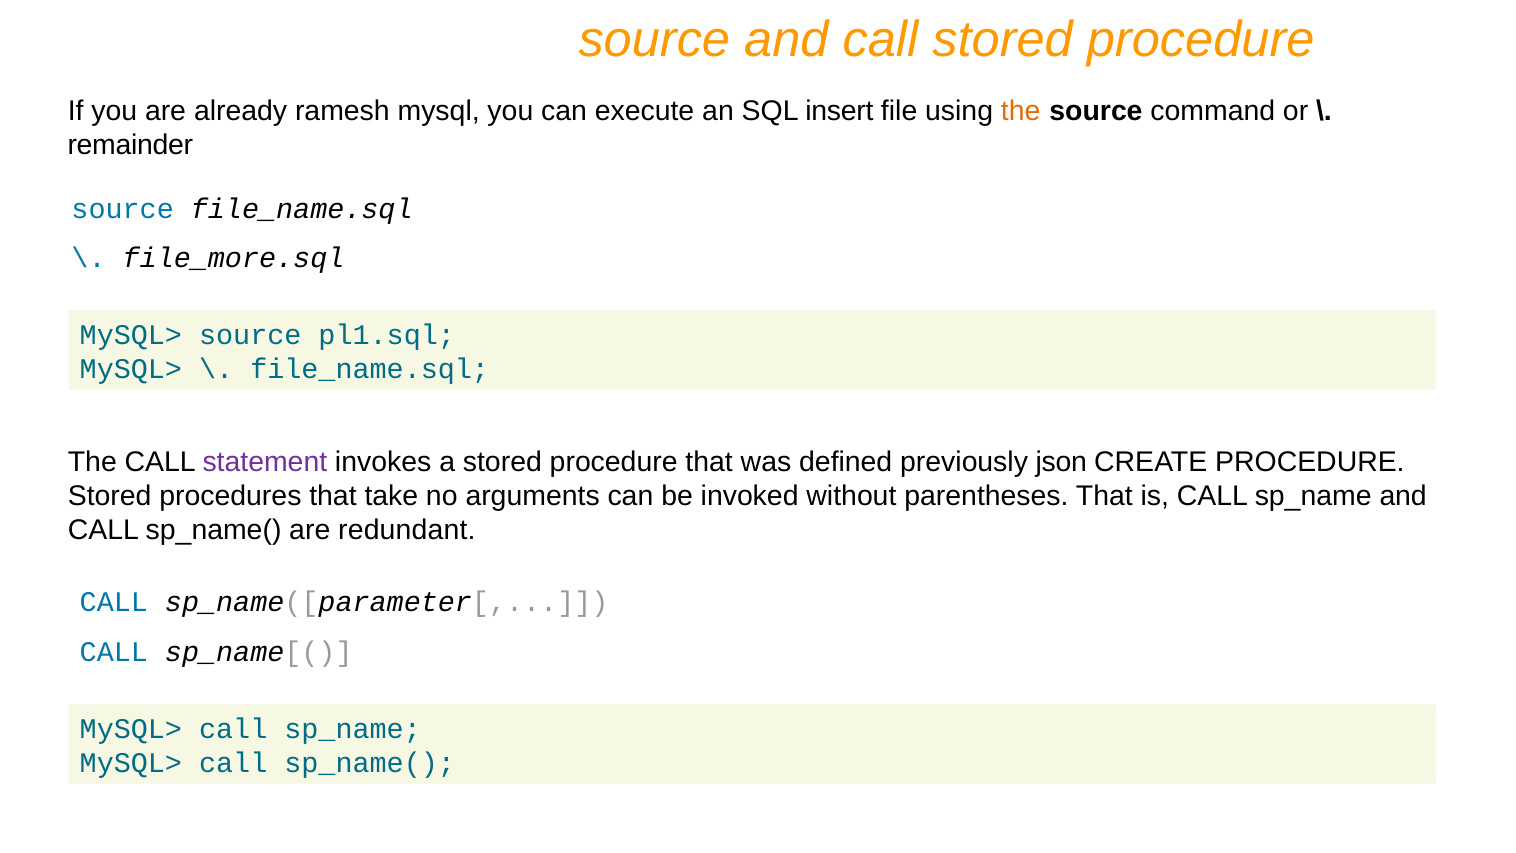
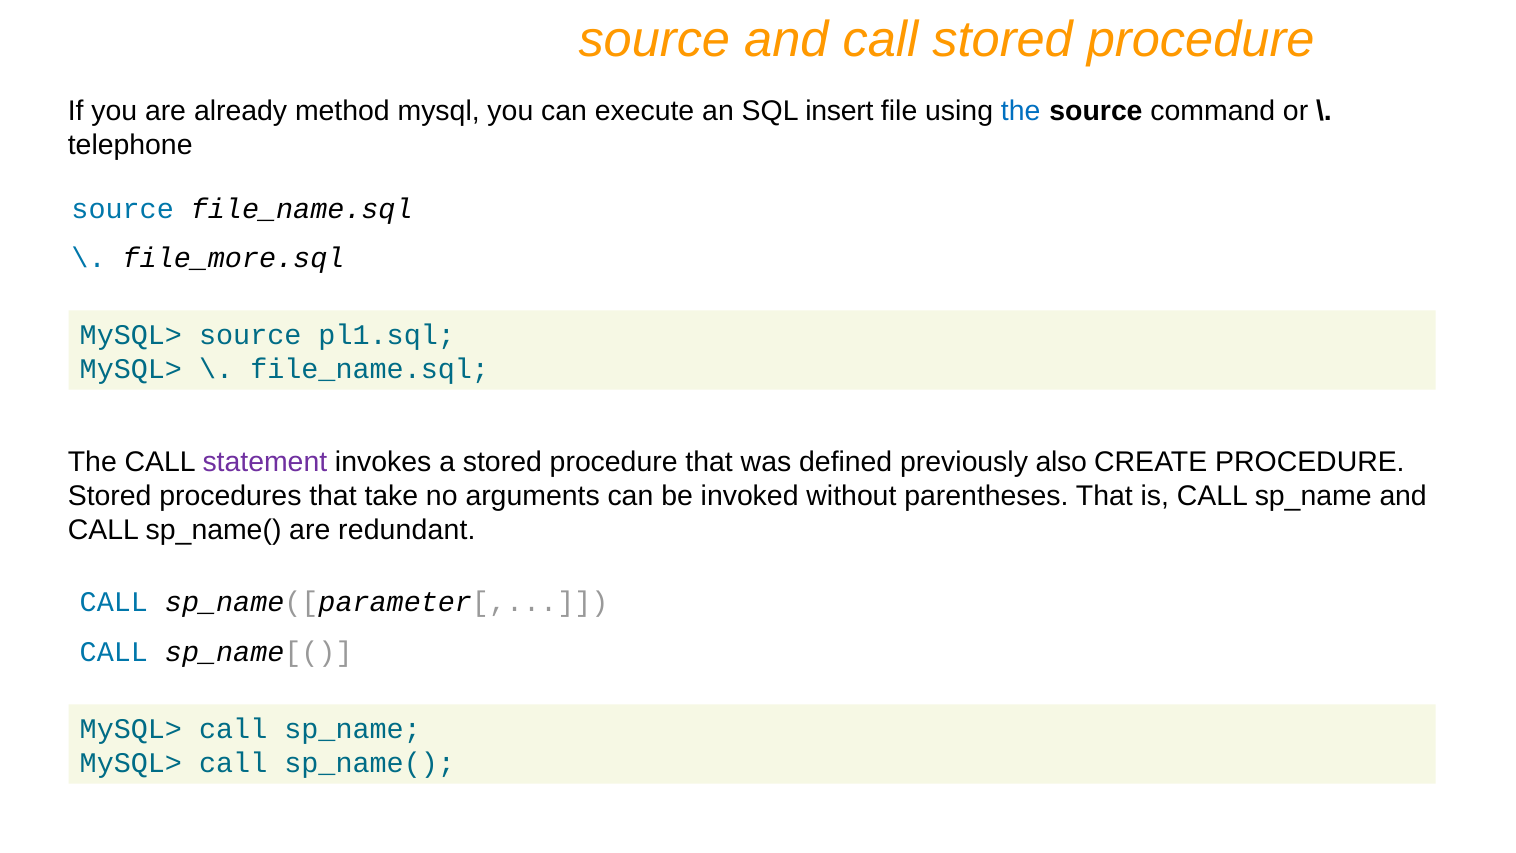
ramesh: ramesh -> method
the at (1021, 111) colour: orange -> blue
remainder: remainder -> telephone
json: json -> also
